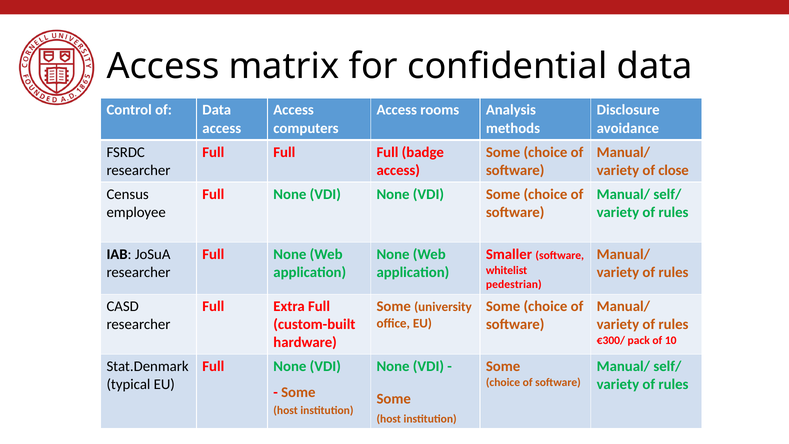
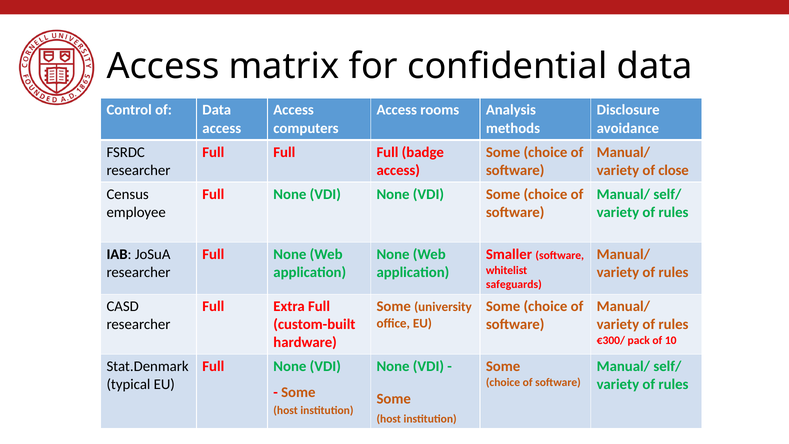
pedestrian: pedestrian -> safeguards
